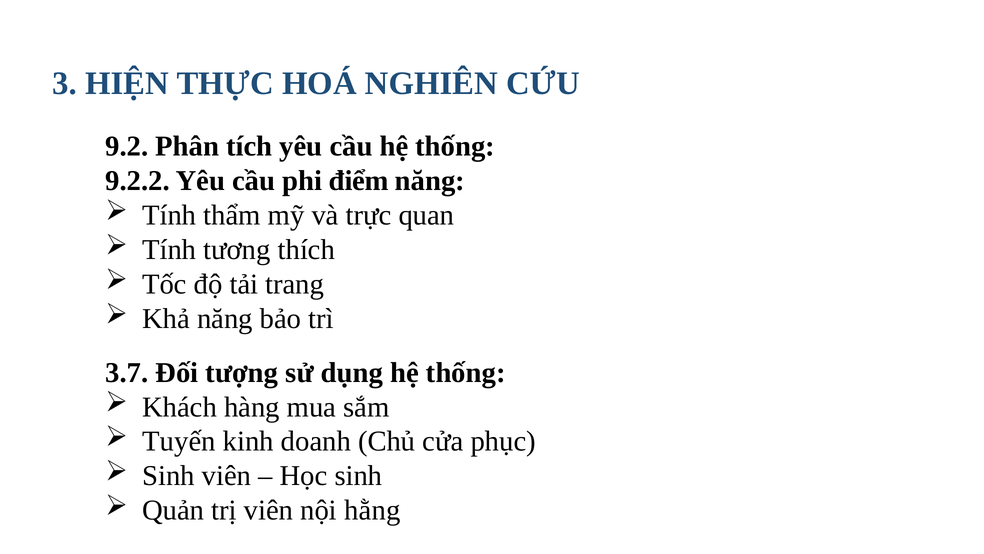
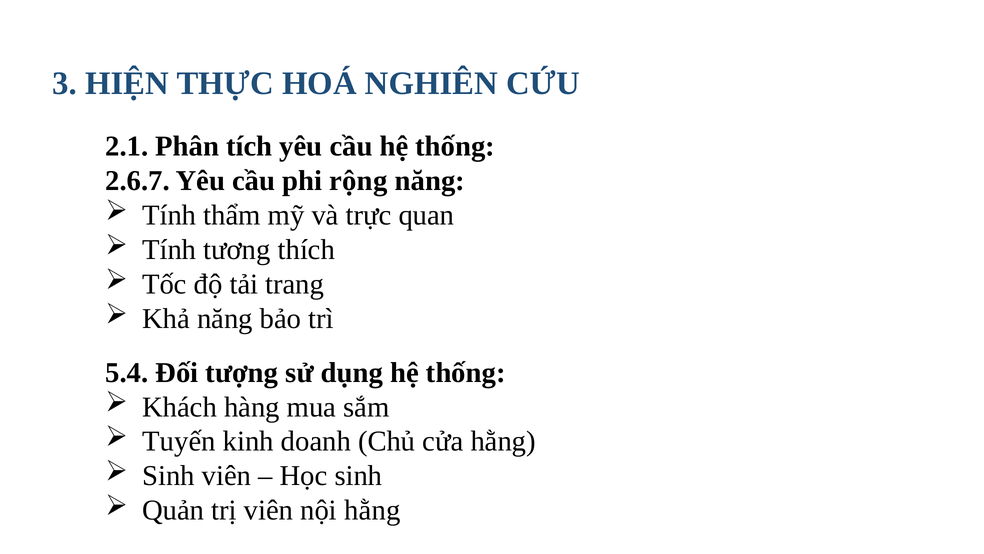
9.2: 9.2 -> 2.1
9.2.2: 9.2.2 -> 2.6.7
điểm: điểm -> rộng
3.7: 3.7 -> 5.4
cửa phục: phục -> hằng
